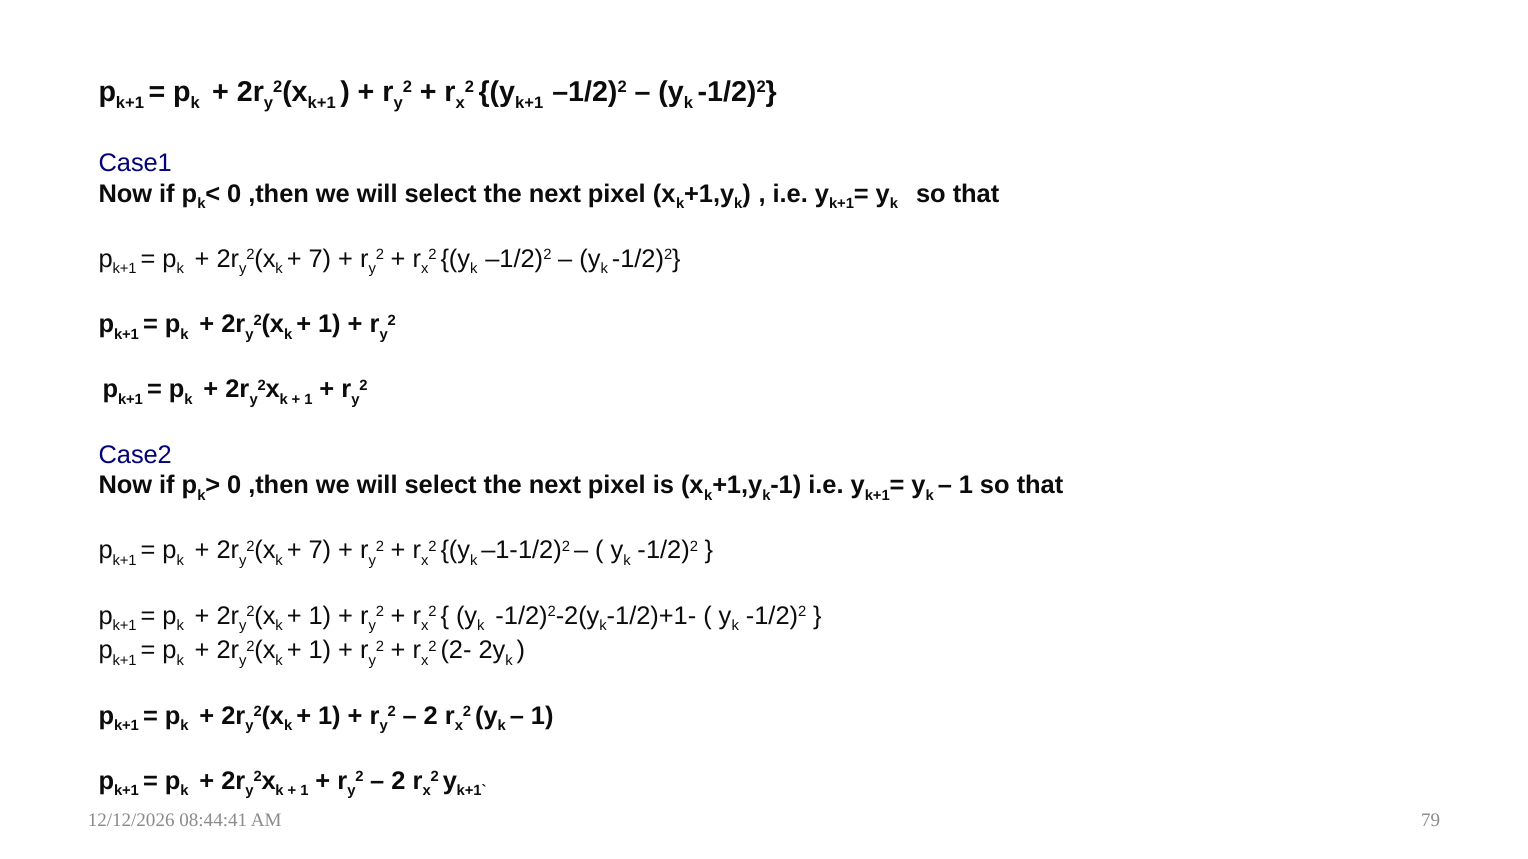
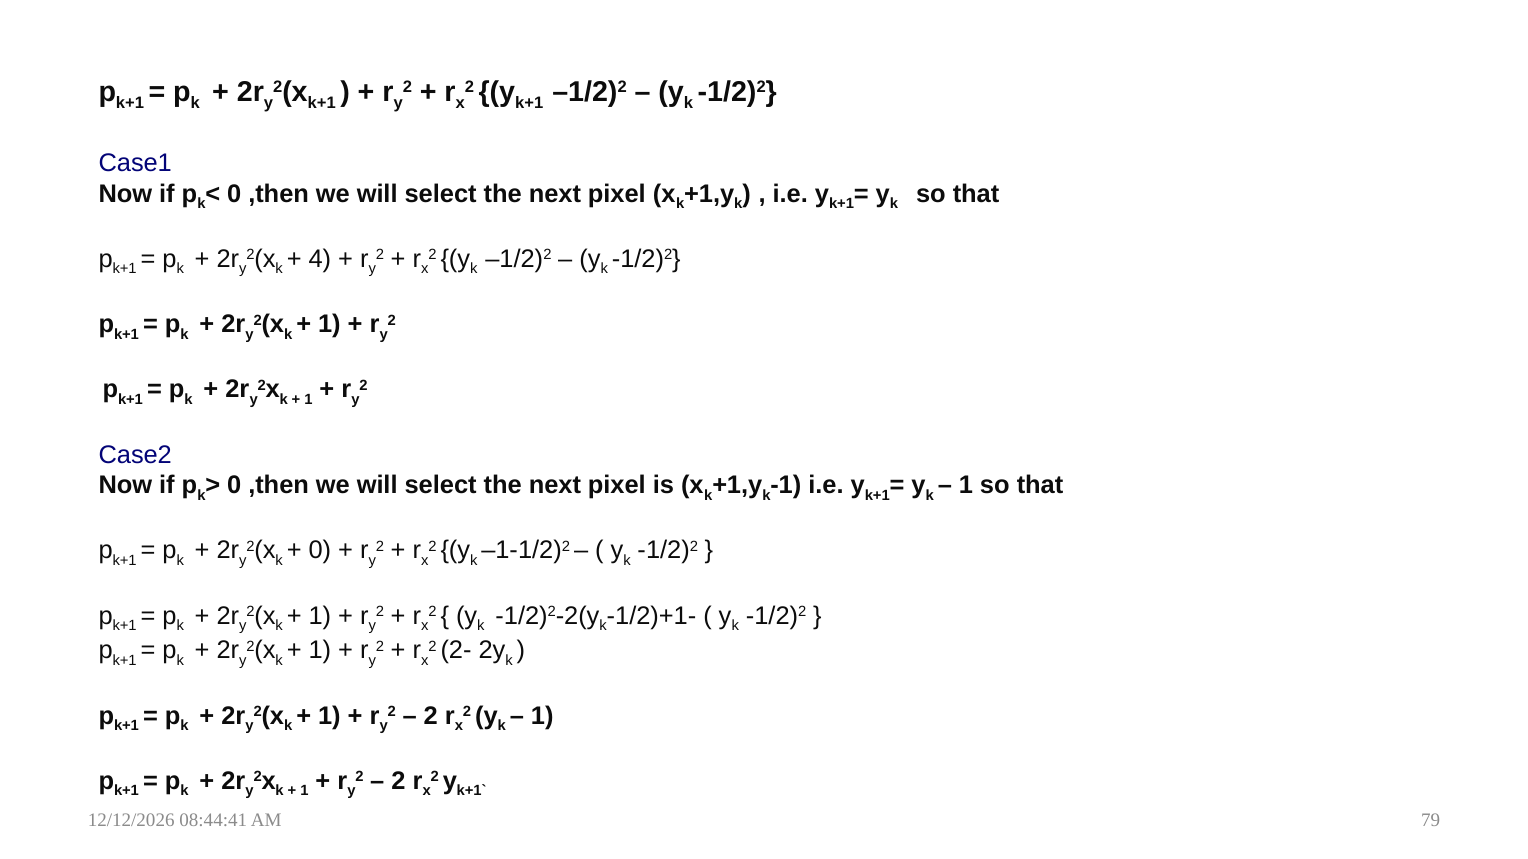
7 at (320, 259): 7 -> 4
7 at (320, 551): 7 -> 0
